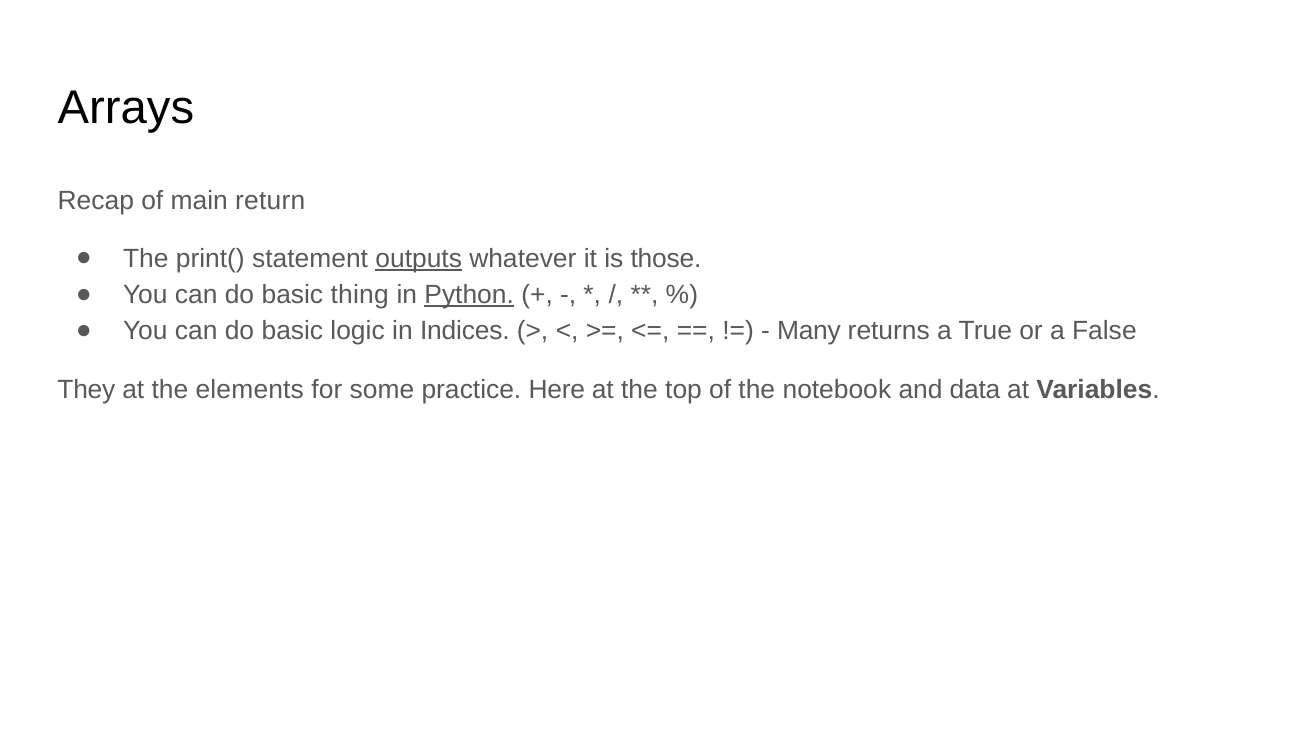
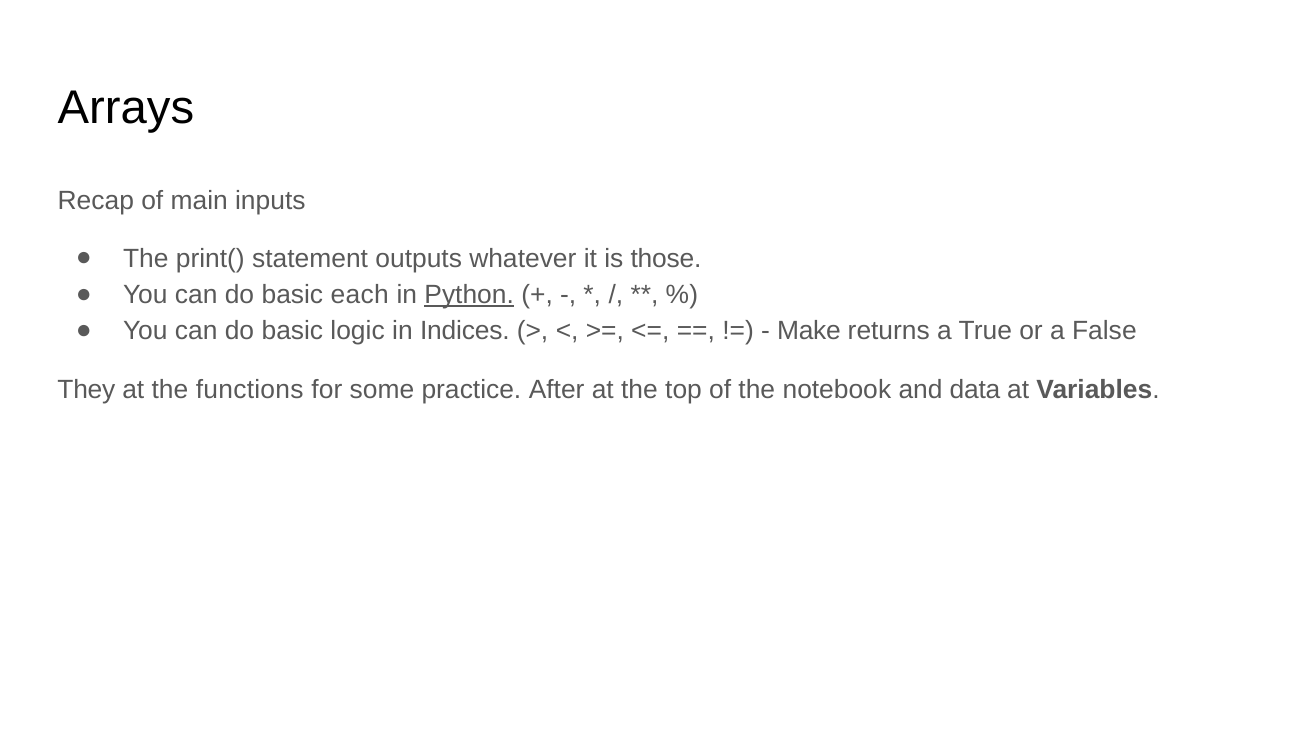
return: return -> inputs
outputs underline: present -> none
thing: thing -> each
Many: Many -> Make
elements: elements -> functions
Here: Here -> After
